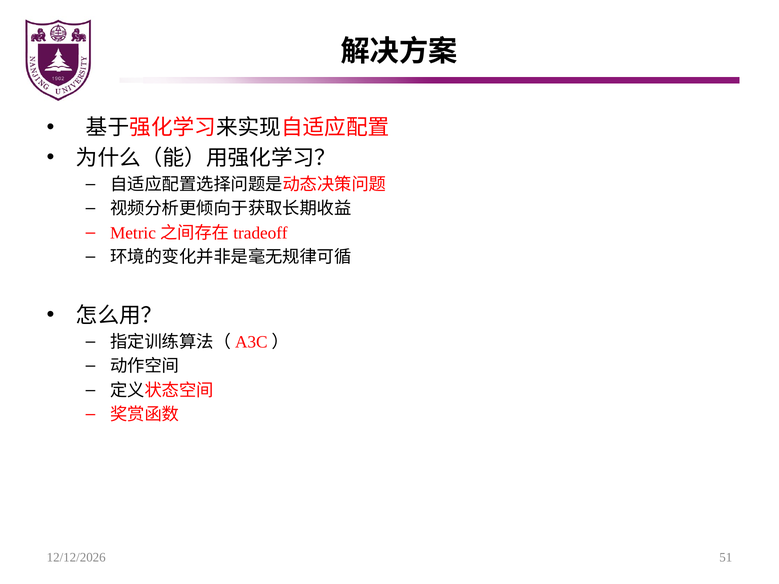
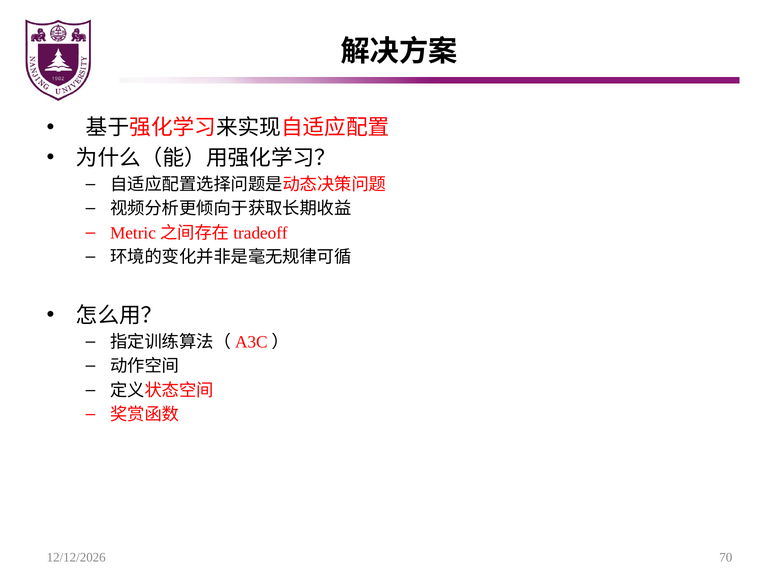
51: 51 -> 70
